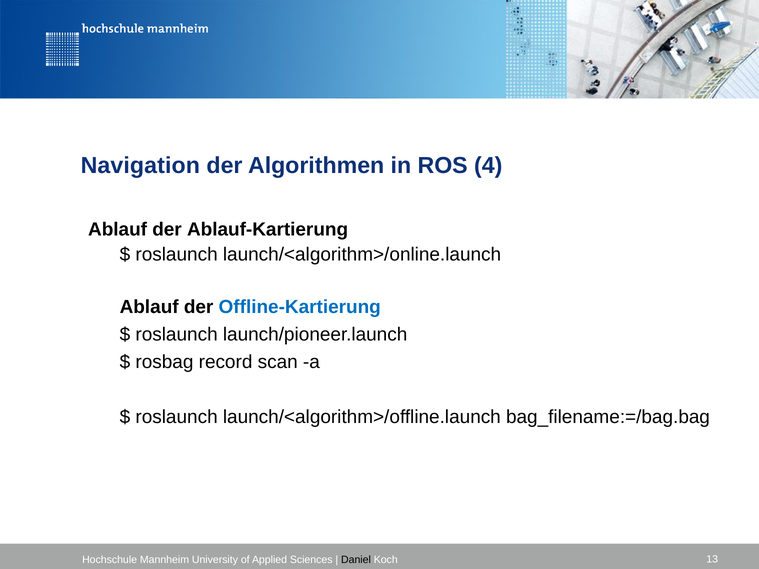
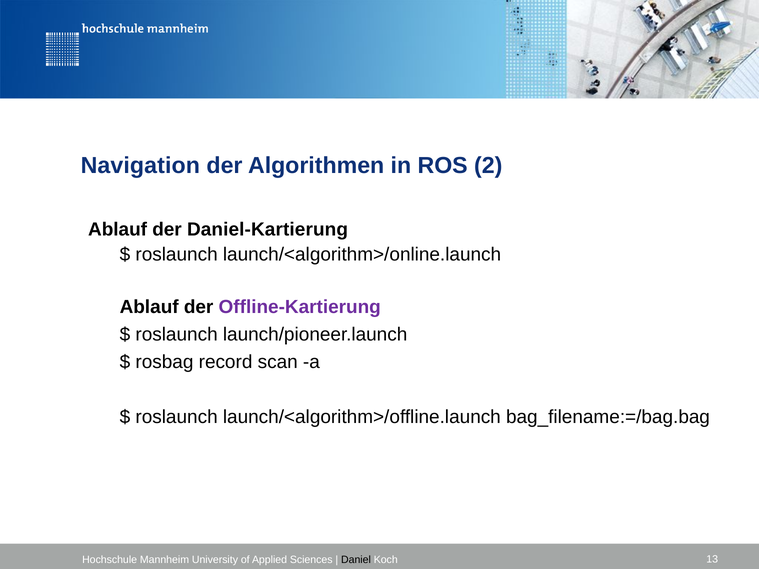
4: 4 -> 2
Ablauf-Kartierung: Ablauf-Kartierung -> Daniel-Kartierung
Offline-Kartierung colour: blue -> purple
